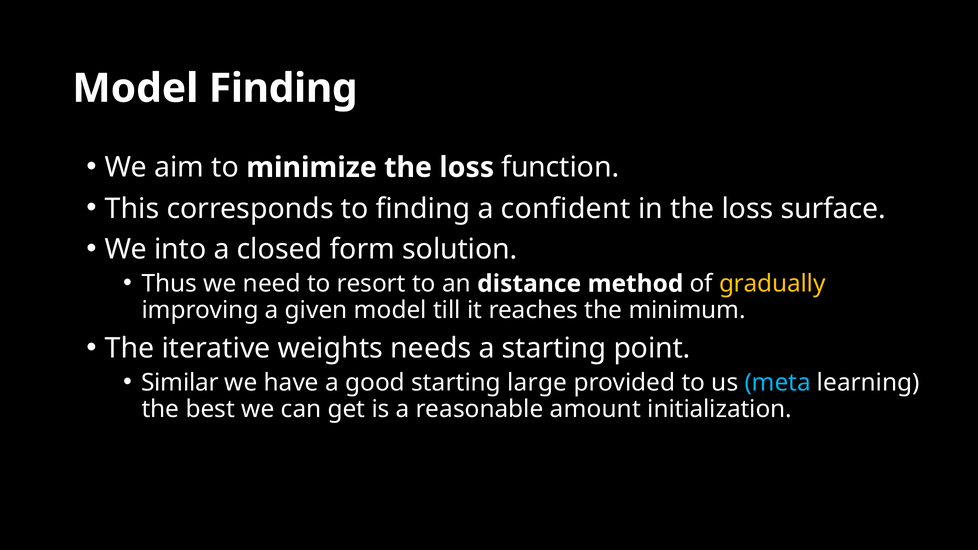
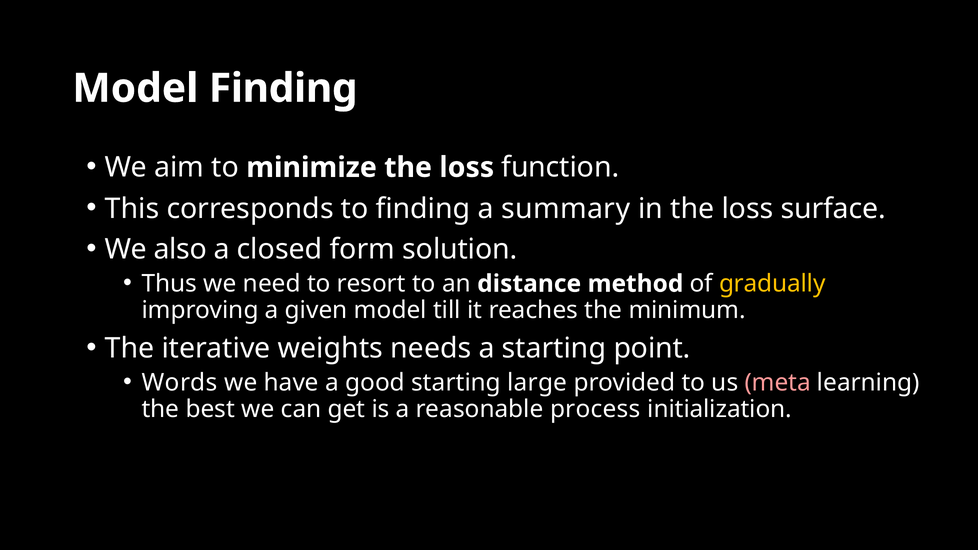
confident: confident -> summary
into: into -> also
Similar: Similar -> Words
meta colour: light blue -> pink
amount: amount -> process
